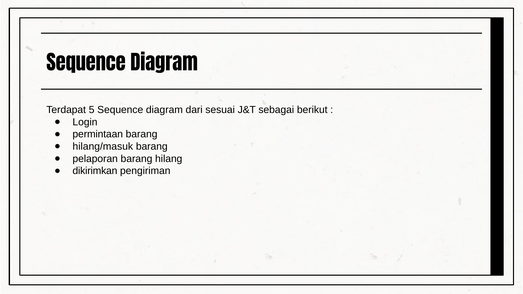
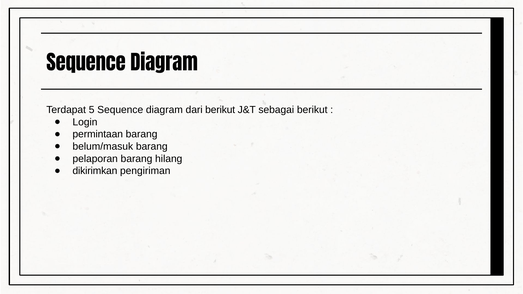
dari sesuai: sesuai -> berikut
hilang/masuk: hilang/masuk -> belum/masuk
